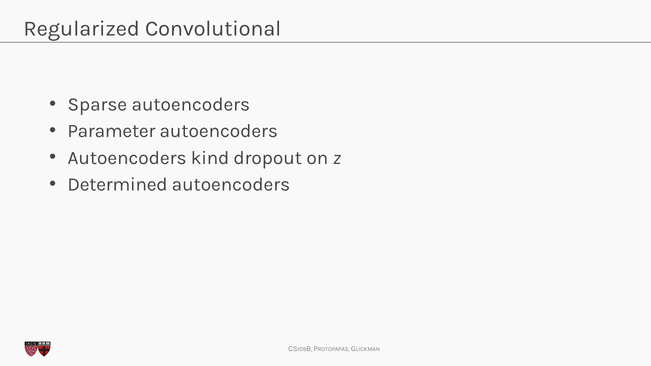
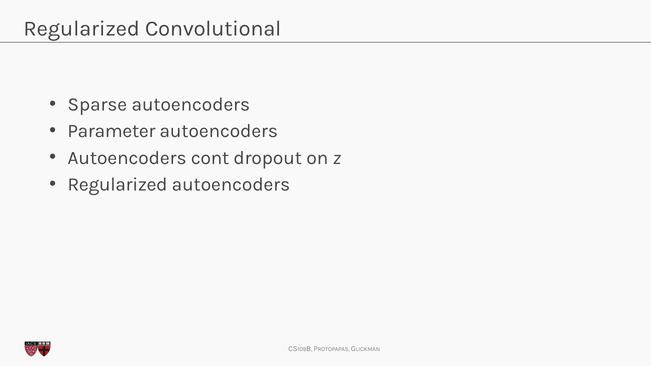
kind: kind -> cont
Determined at (118, 184): Determined -> Regularized
